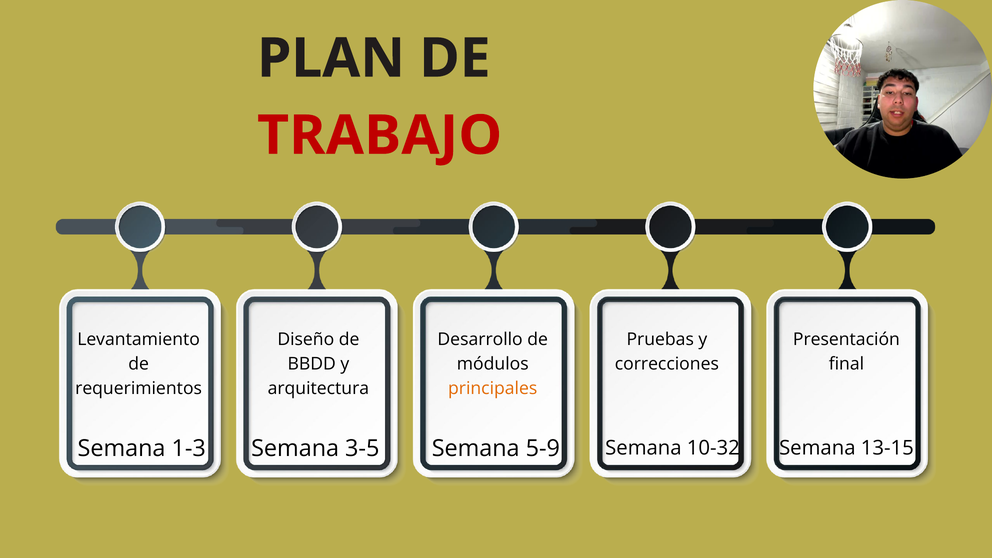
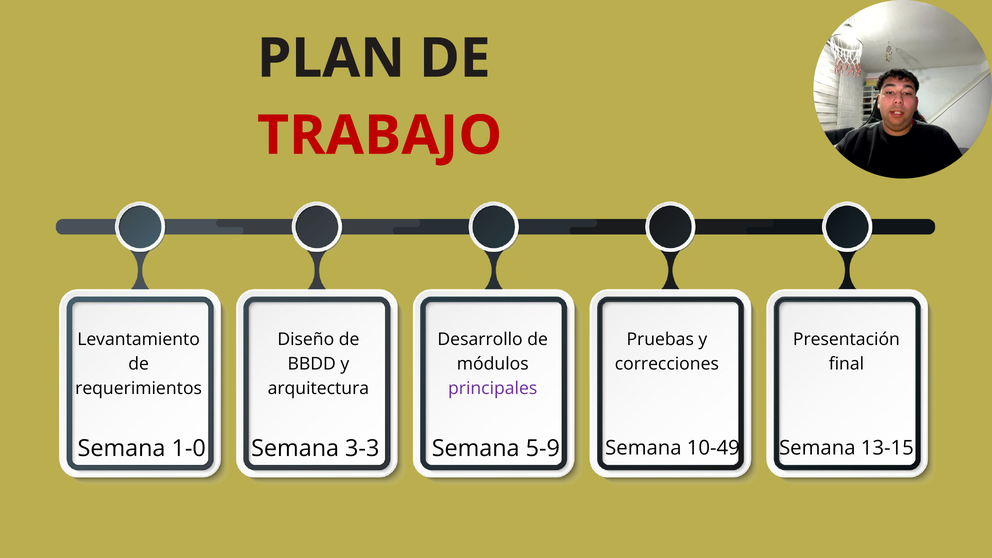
principales colour: orange -> purple
1-3: 1-3 -> 1-0
3-5: 3-5 -> 3-3
10-32: 10-32 -> 10-49
